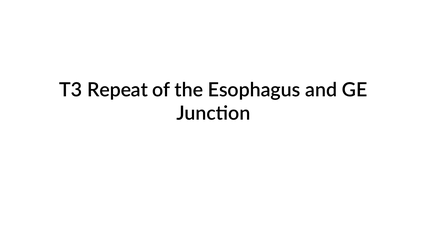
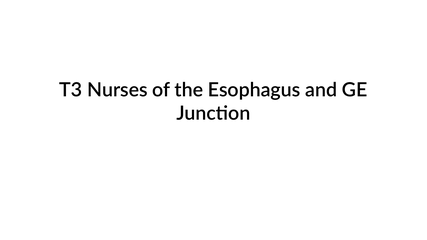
Repeat: Repeat -> Nurses
